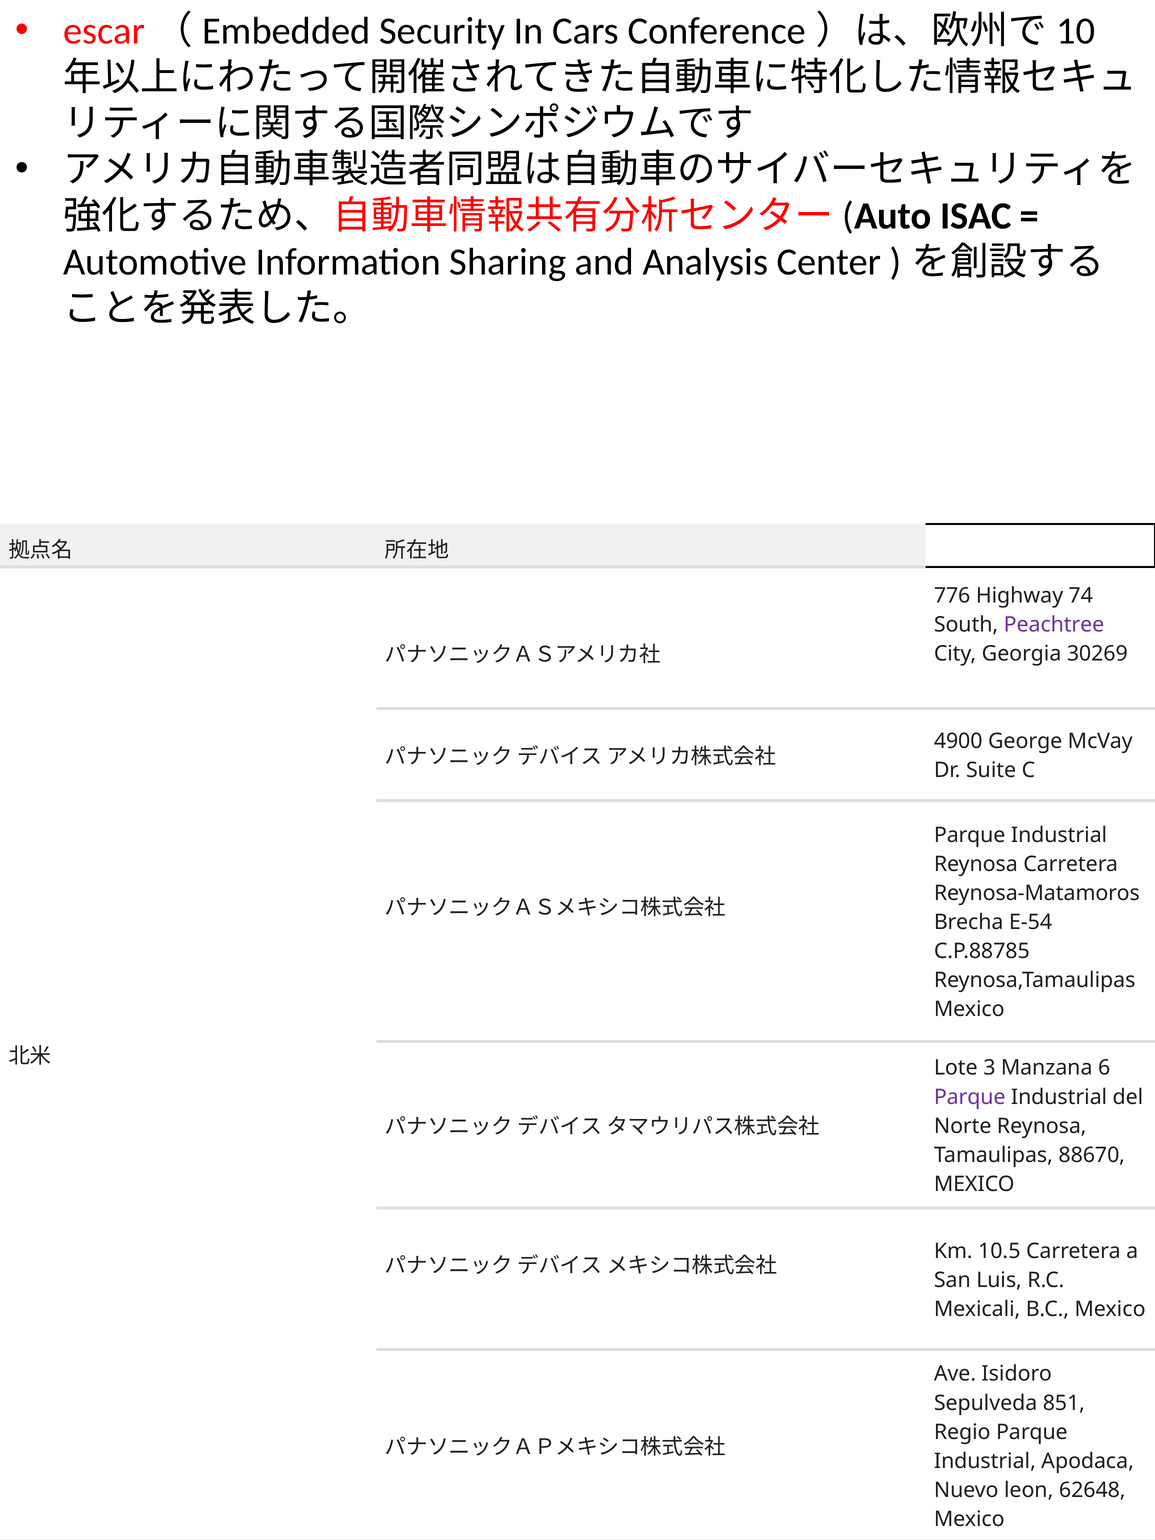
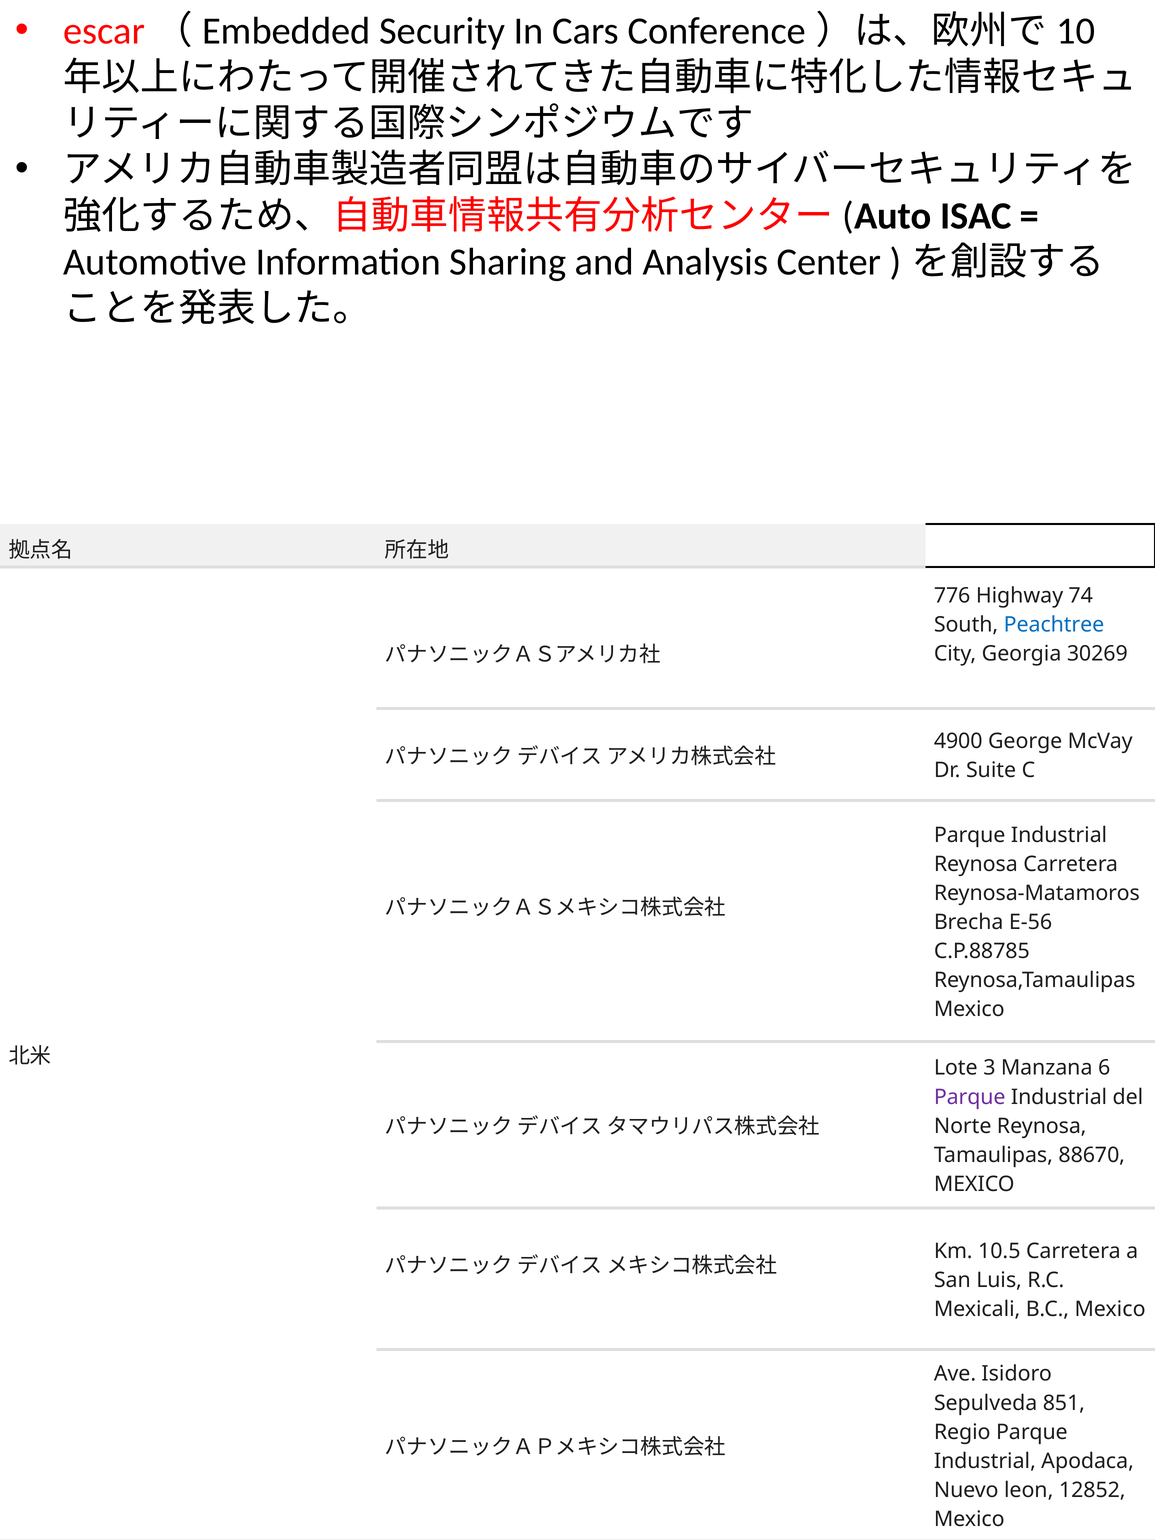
Peachtree colour: purple -> blue
E-54: E-54 -> E-56
62648: 62648 -> 12852
